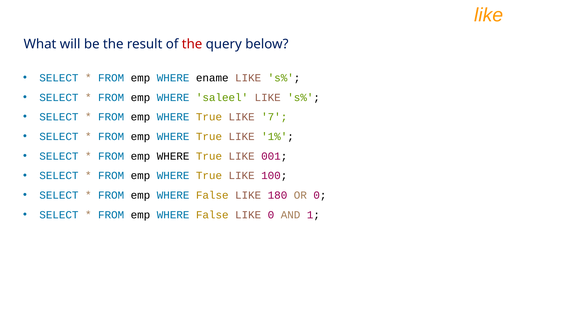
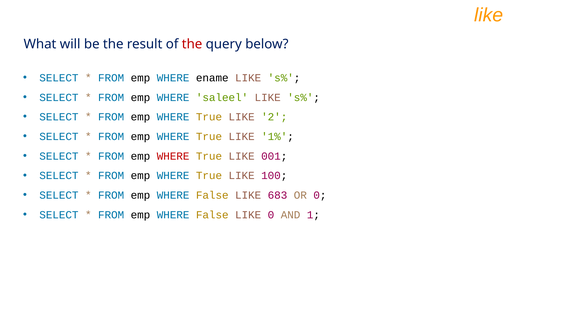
7: 7 -> 2
WHERE at (173, 156) colour: black -> red
180: 180 -> 683
